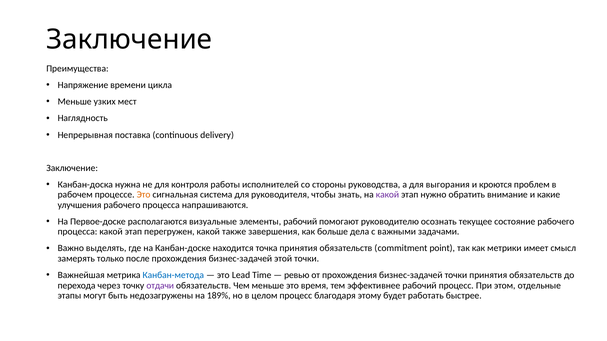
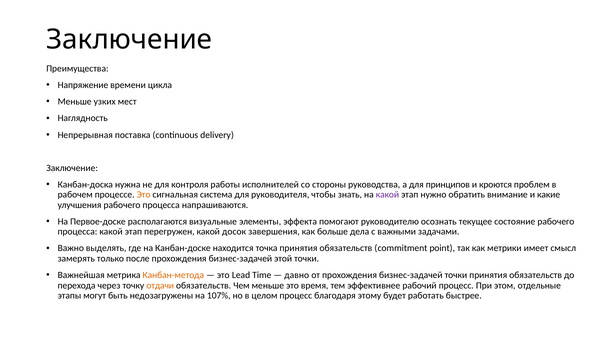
выгорания: выгорания -> принципов
элементы рабочий: рабочий -> эффекта
также: также -> досок
Канбан-метода colour: blue -> orange
ревью: ревью -> давно
отдачи colour: purple -> orange
189%: 189% -> 107%
